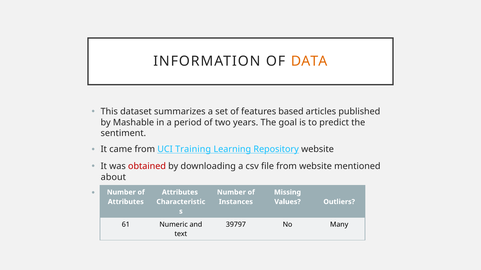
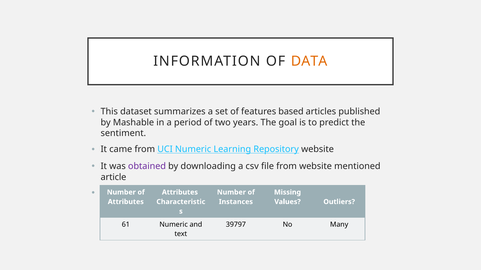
UCI Training: Training -> Numeric
obtained colour: red -> purple
about: about -> article
